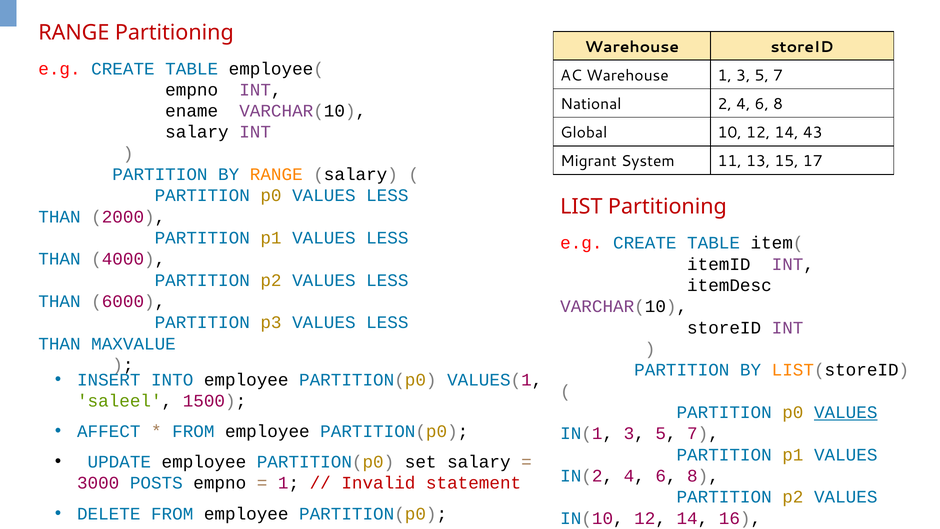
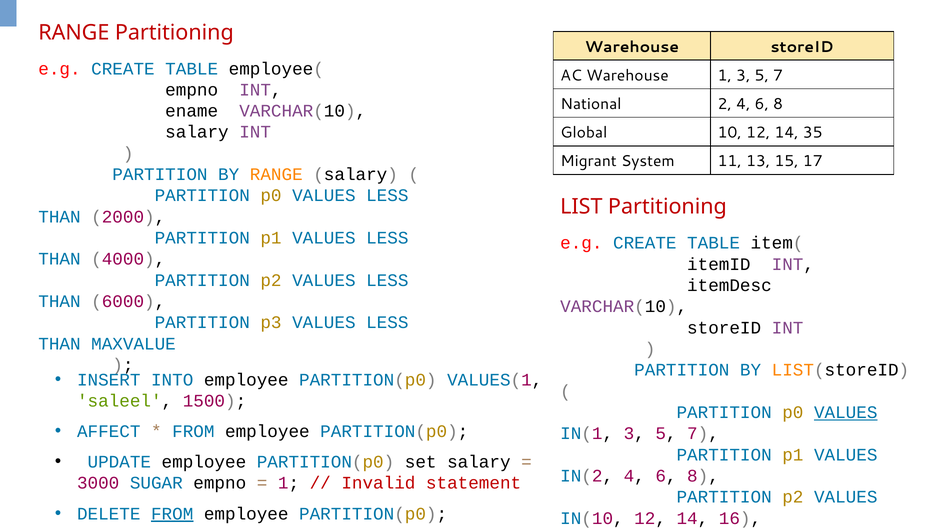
43: 43 -> 35
POSTS: POSTS -> SUGAR
FROM at (172, 513) underline: none -> present
